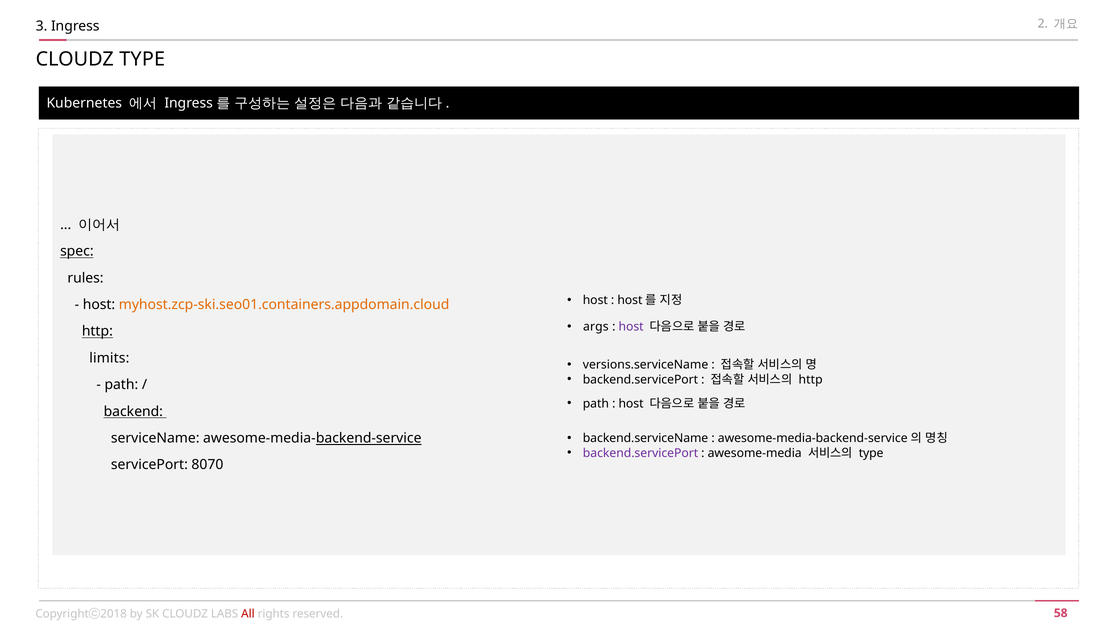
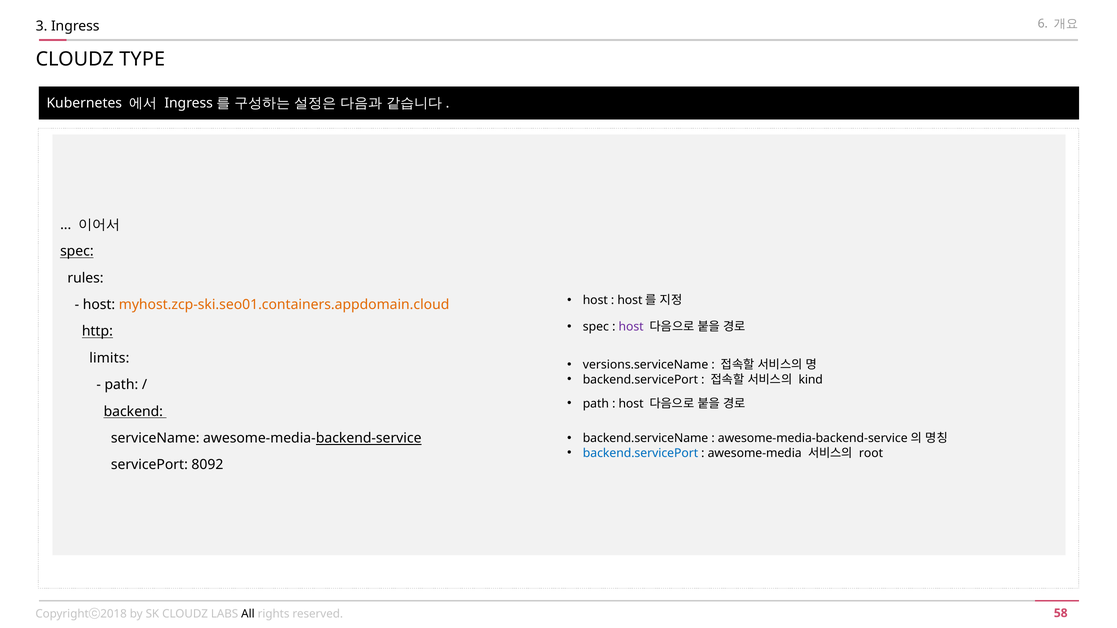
2: 2 -> 6
args at (596, 327): args -> spec
http at (811, 380): http -> kind
backend.servicePort at (641, 453) colour: purple -> blue
type at (871, 453): type -> root
8070: 8070 -> 8092
All colour: red -> black
